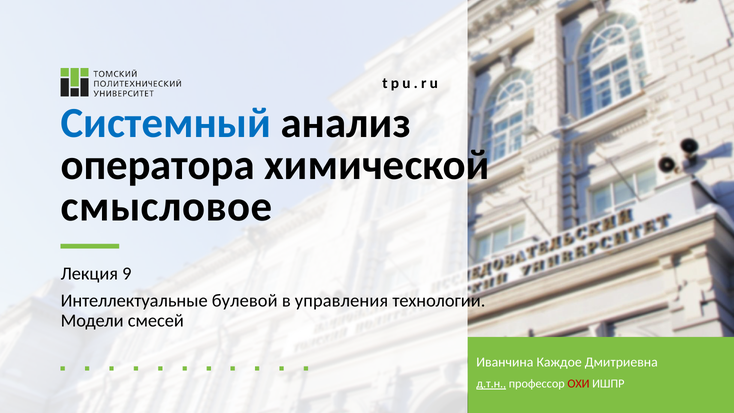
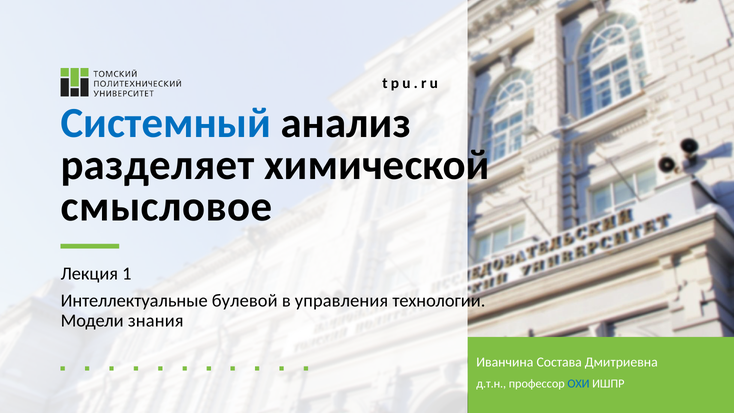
оператора: оператора -> разделяет
Лекция 9: 9 -> 1
смесей: смесей -> знания
Каждое: Каждое -> Состава
д.т.н underline: present -> none
ОХИ colour: red -> blue
